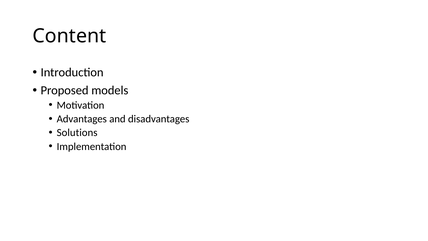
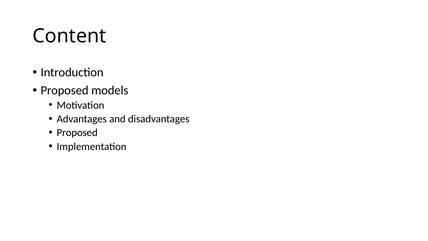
Solutions at (77, 133): Solutions -> Proposed
